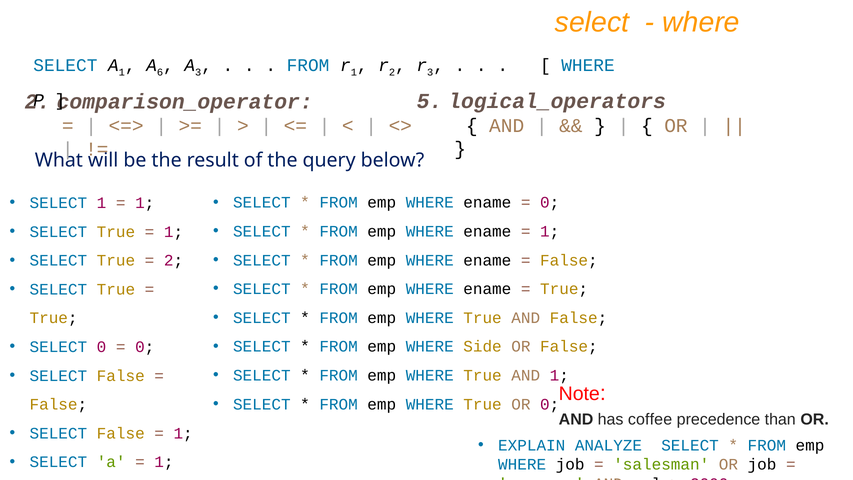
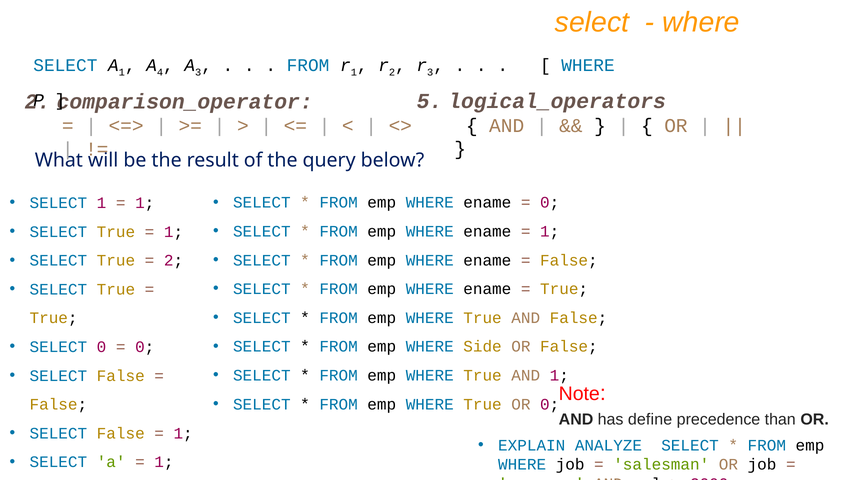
6: 6 -> 4
coffee: coffee -> define
